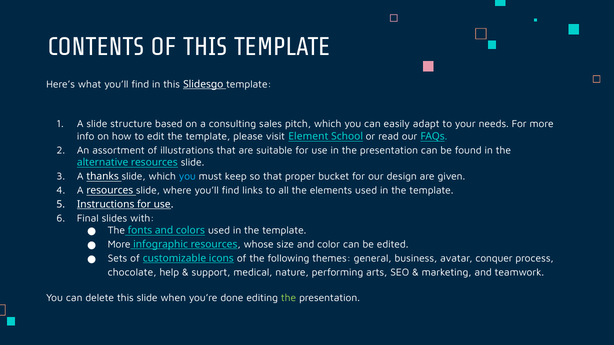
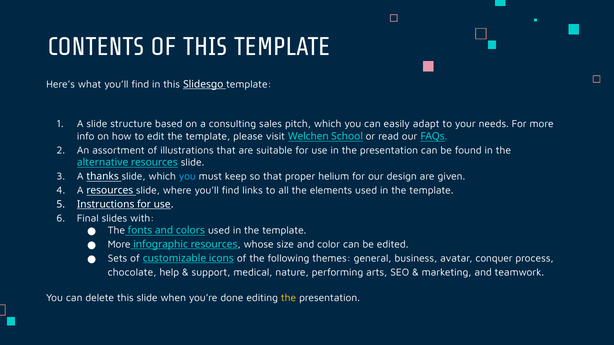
Element: Element -> Welchen
bucket: bucket -> helium
the at (289, 298) colour: light green -> yellow
